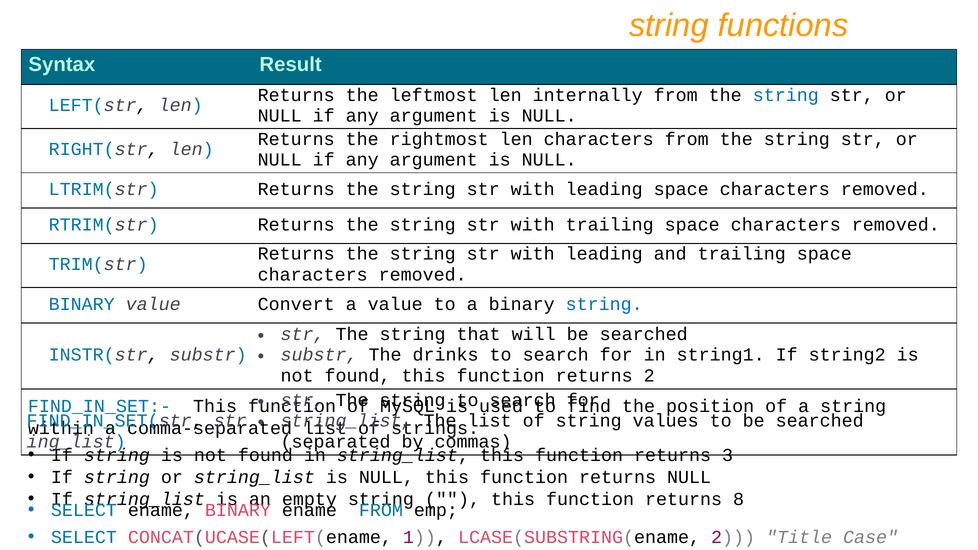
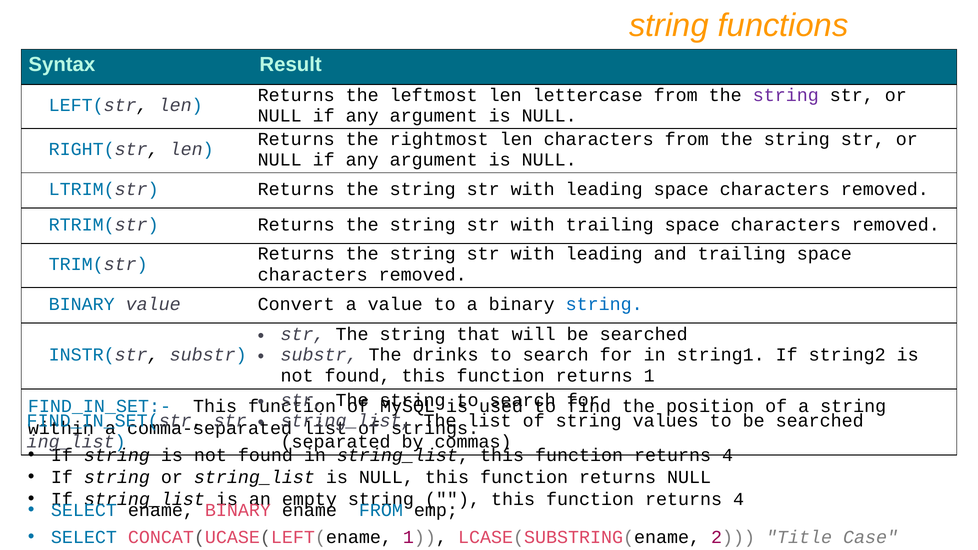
internally: internally -> lettercase
string at (786, 95) colour: blue -> purple
returns 2: 2 -> 1
3 at (728, 455): 3 -> 4
8 at (739, 499): 8 -> 4
